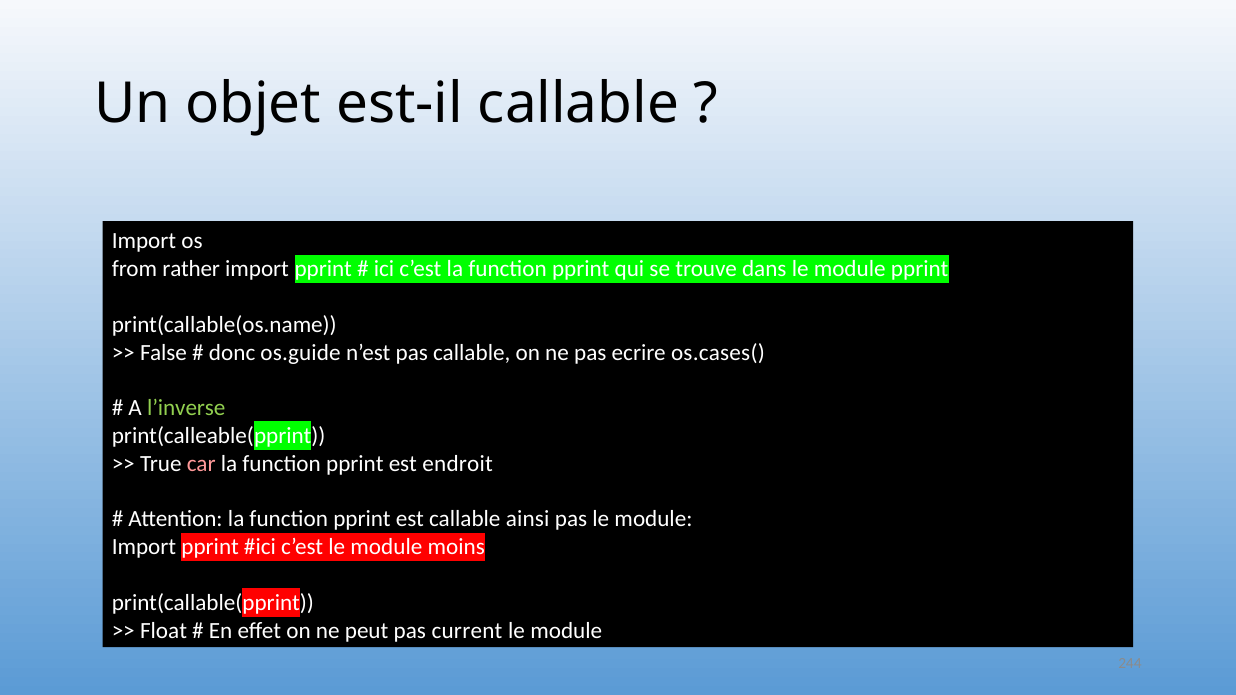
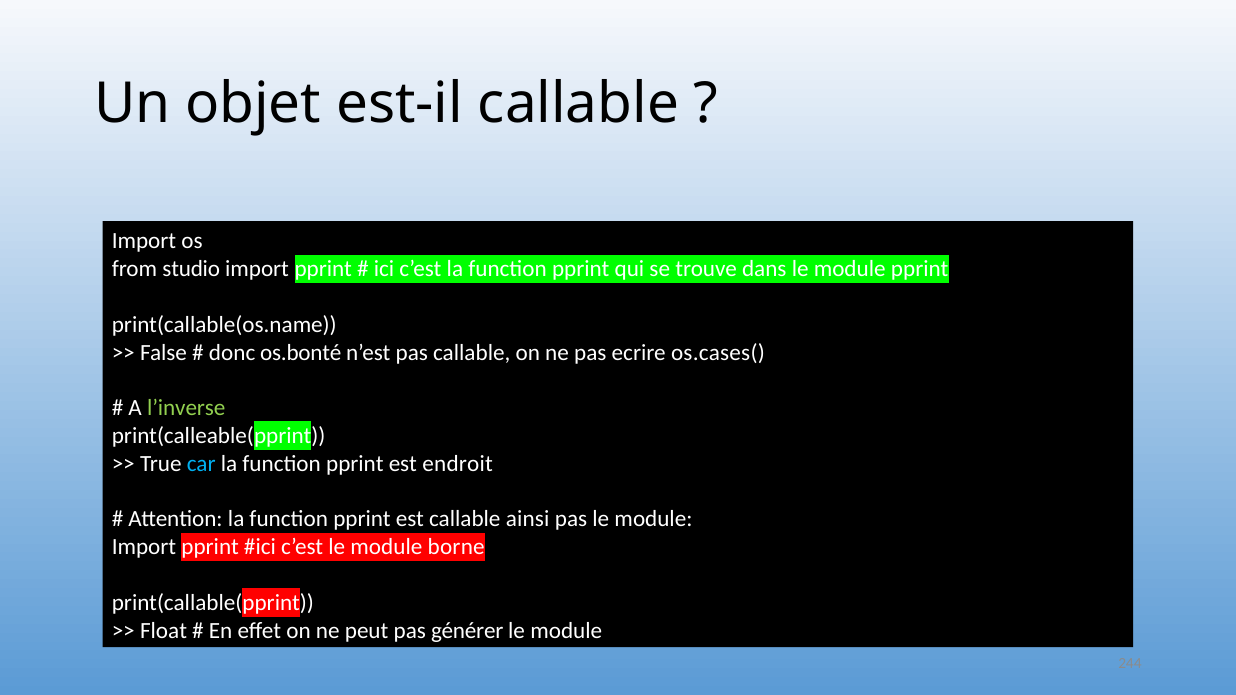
rather: rather -> studio
os.guide: os.guide -> os.bonté
car colour: pink -> light blue
moins: moins -> borne
current: current -> générer
